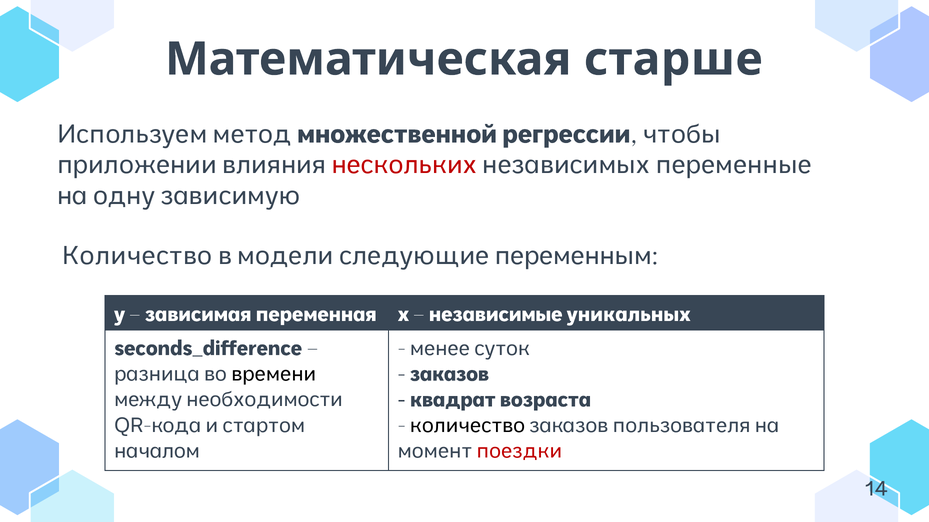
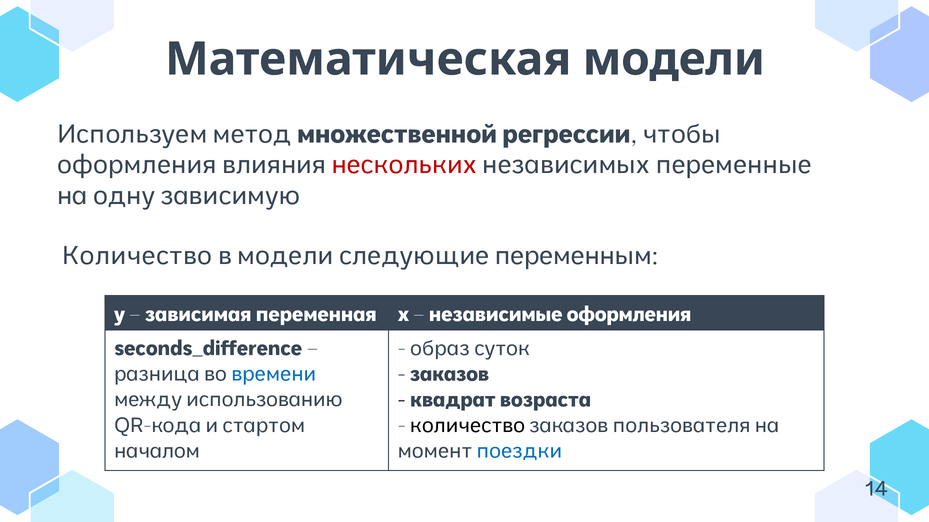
Математическая старше: старше -> модели
приложении at (137, 165): приложении -> оформления
независимые уникальных: уникальных -> оформления
менее: менее -> образ
времени colour: black -> blue
необходимости: необходимости -> использованию
поездки colour: red -> blue
